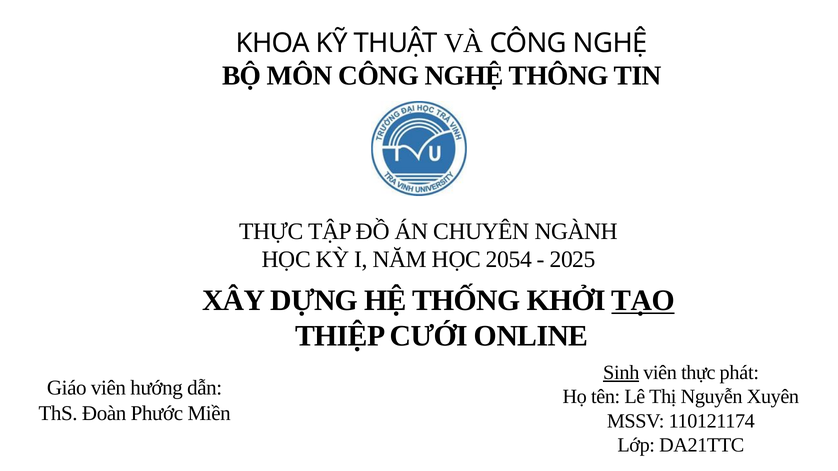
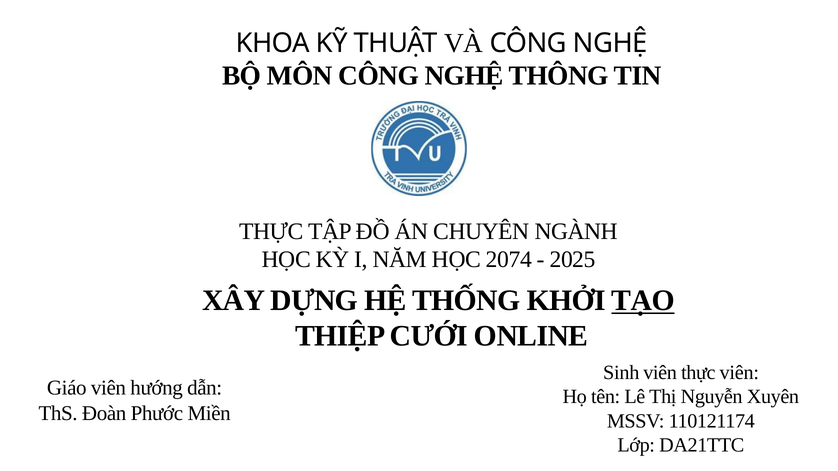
2054: 2054 -> 2074
Sinh underline: present -> none
thực phát: phát -> viên
